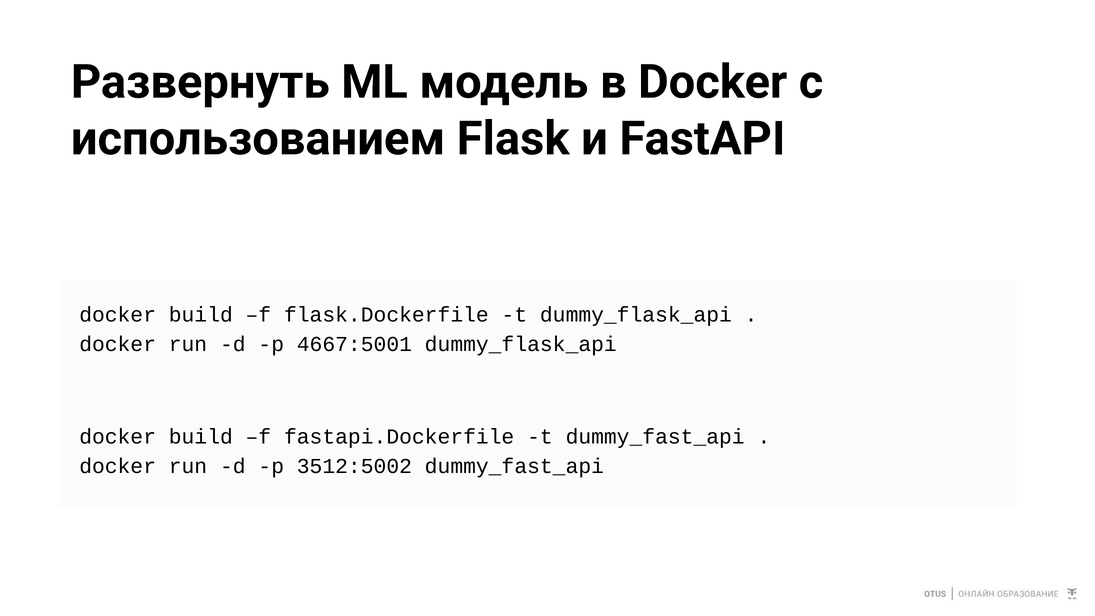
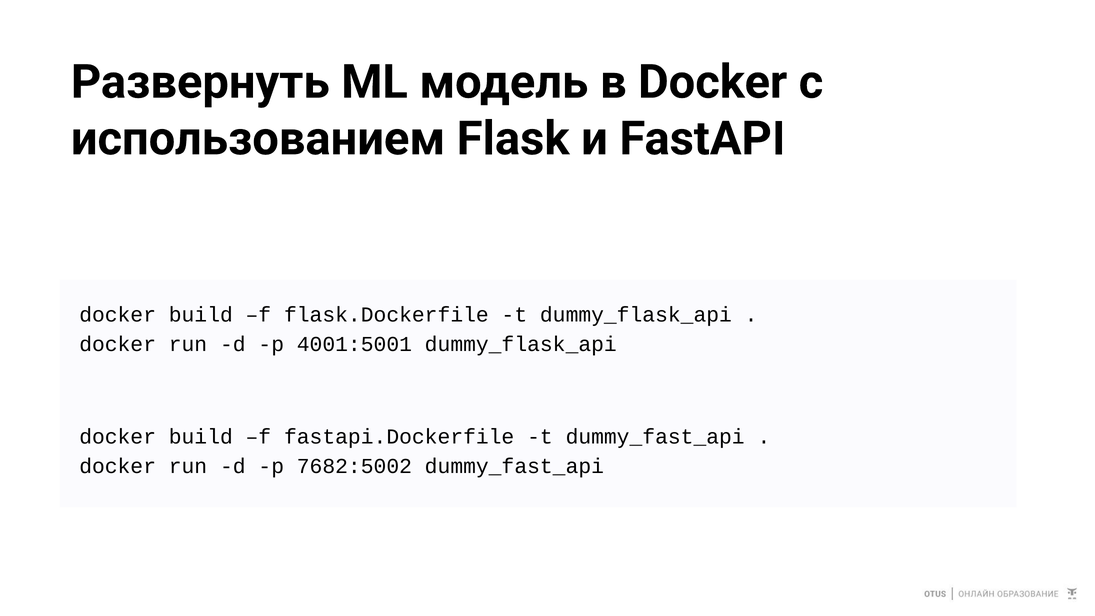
4667:5001: 4667:5001 -> 4001:5001
3512:5002: 3512:5002 -> 7682:5002
